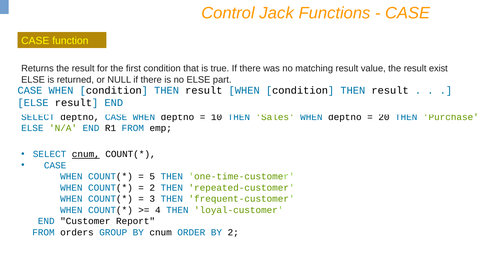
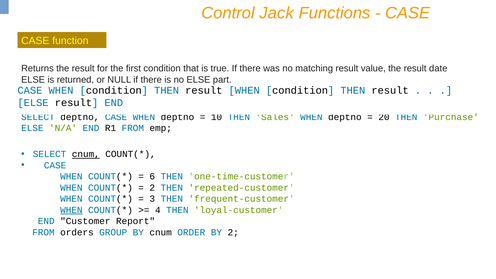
exist: exist -> date
5: 5 -> 6
WHEN at (71, 210) underline: none -> present
